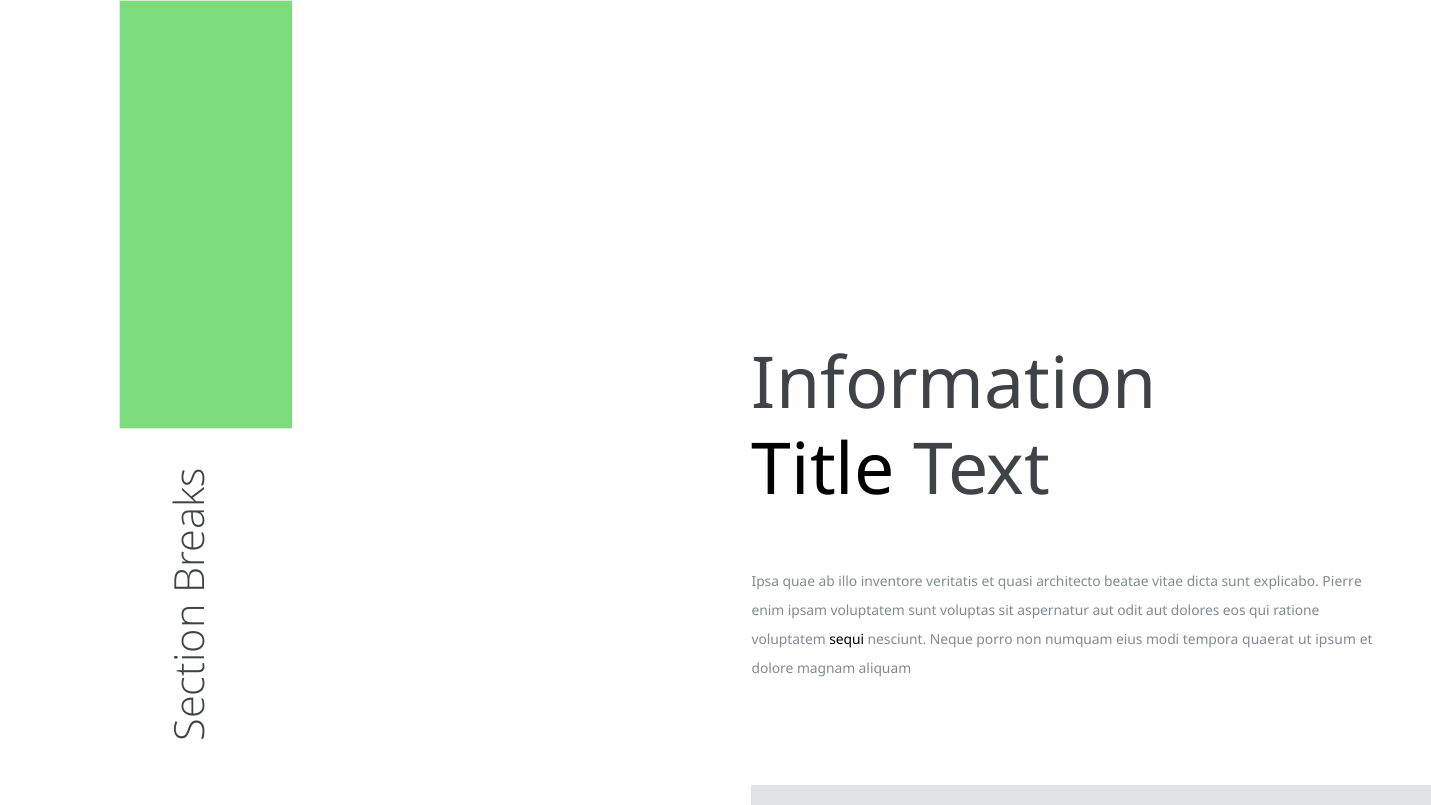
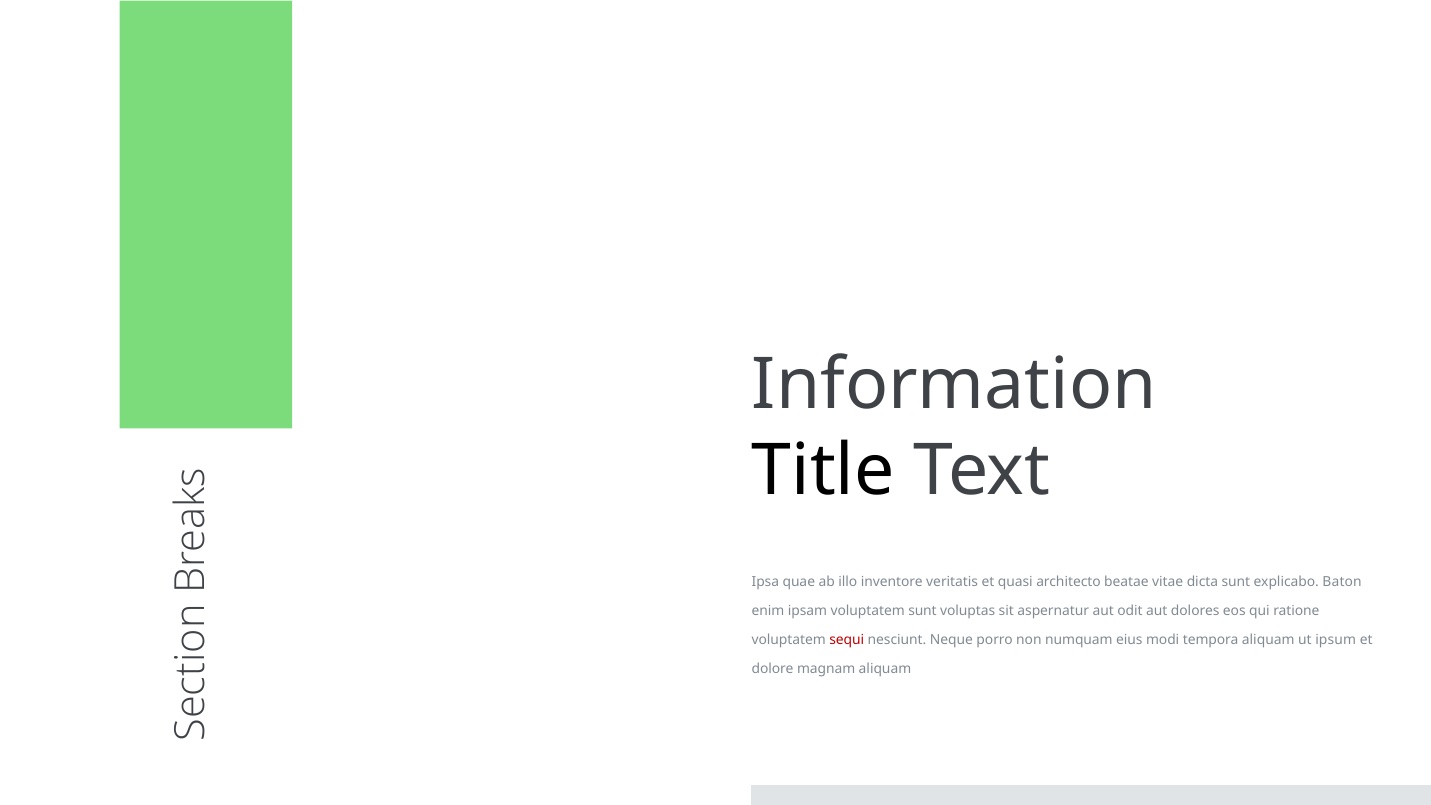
Pierre: Pierre -> Baton
sequi colour: black -> red
tempora quaerat: quaerat -> aliquam
